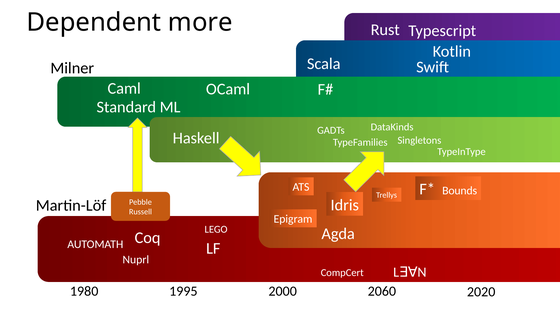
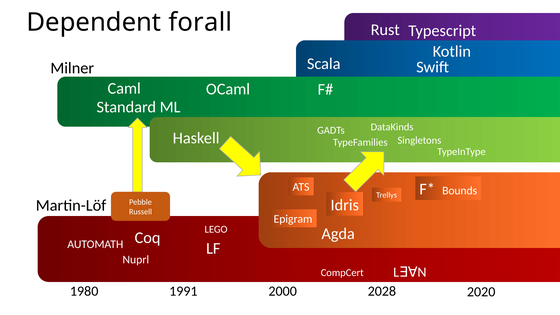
more: more -> forall
1995: 1995 -> 1991
2060: 2060 -> 2028
